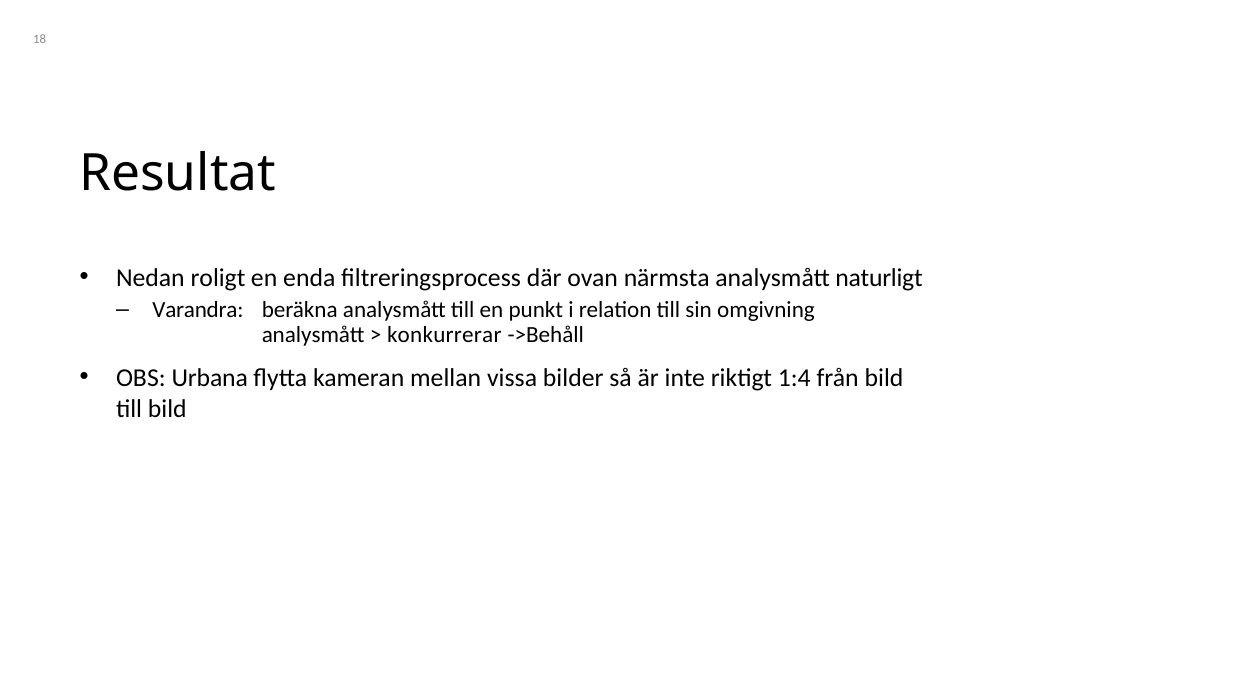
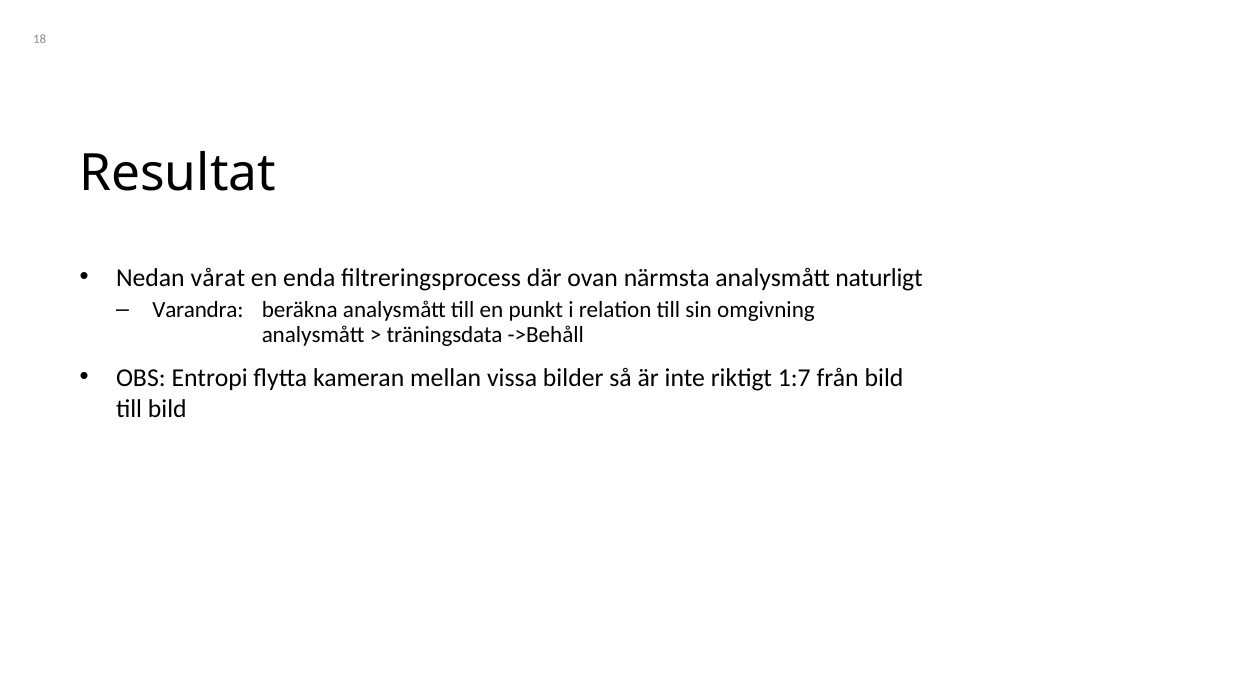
roligt: roligt -> vårat
konkurrerar: konkurrerar -> träningsdata
Urbana: Urbana -> Entropi
1:4: 1:4 -> 1:7
